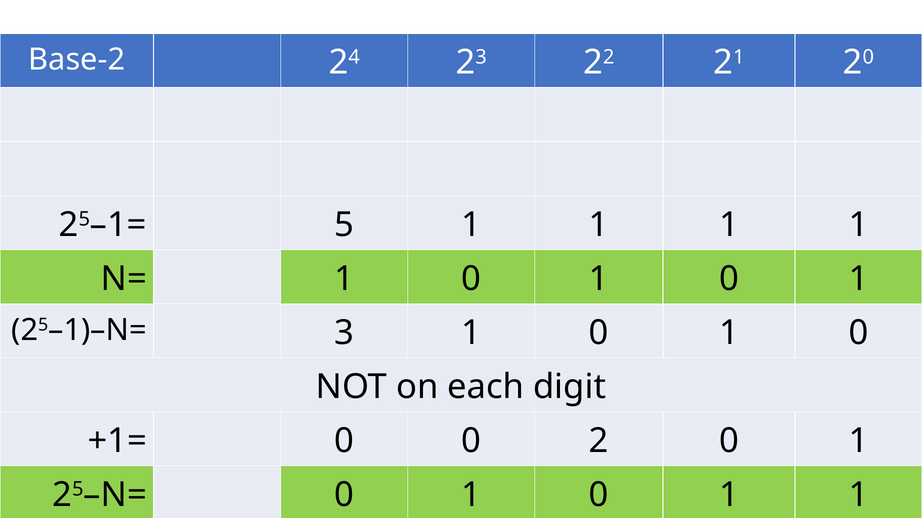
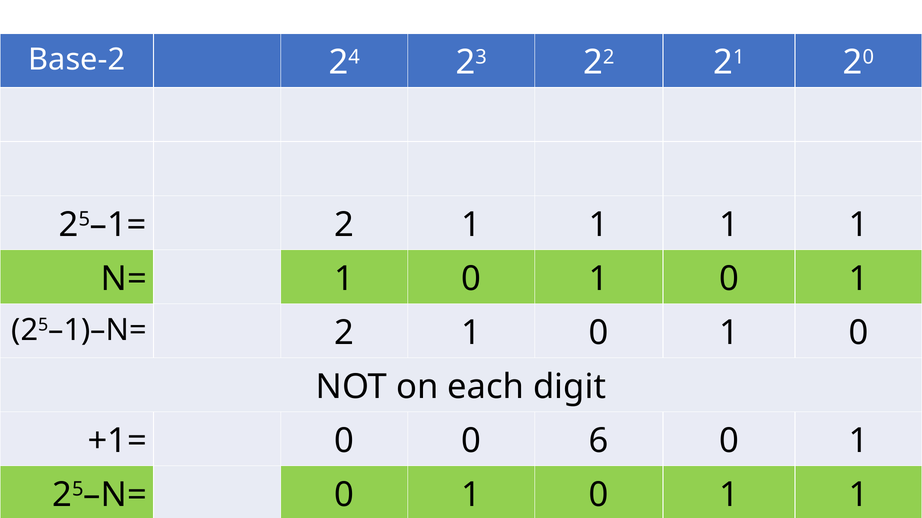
25–1= 5: 5 -> 2
25–1)–N= 3: 3 -> 2
0 2: 2 -> 6
